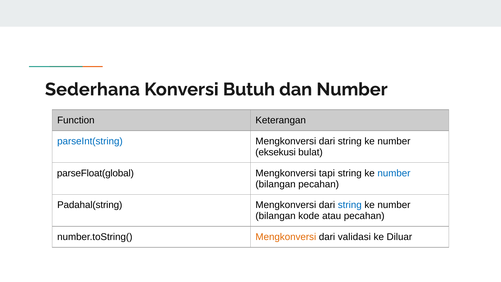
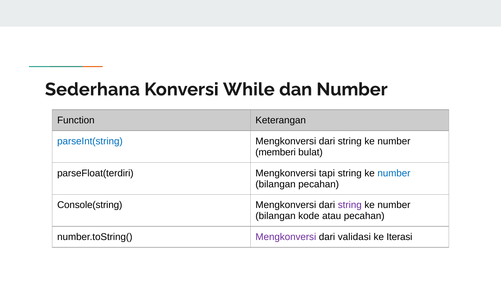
Butuh: Butuh -> While
eksekusi: eksekusi -> memberi
parseFloat(global: parseFloat(global -> parseFloat(terdiri
Padahal(string: Padahal(string -> Console(string
string at (350, 205) colour: blue -> purple
Mengkonversi at (286, 237) colour: orange -> purple
Diluar: Diluar -> Iterasi
